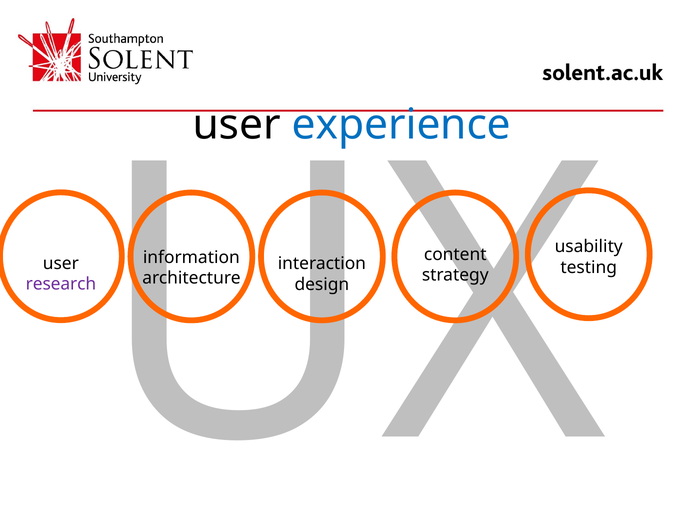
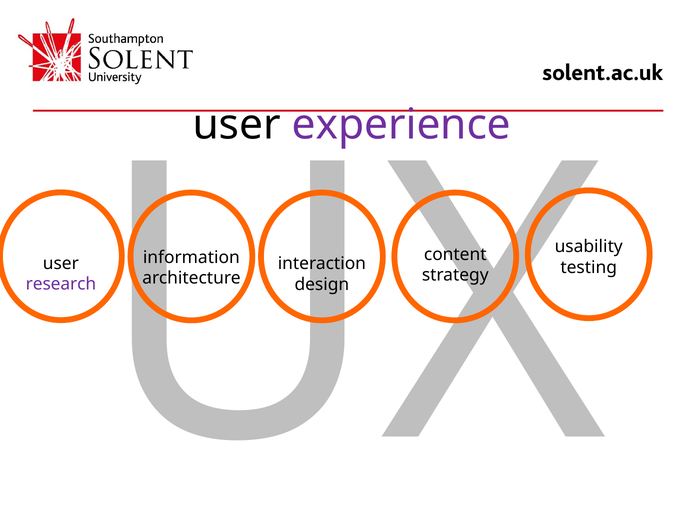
experience colour: blue -> purple
